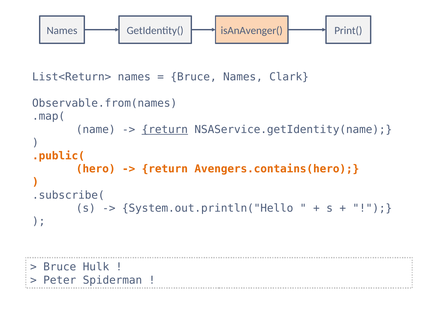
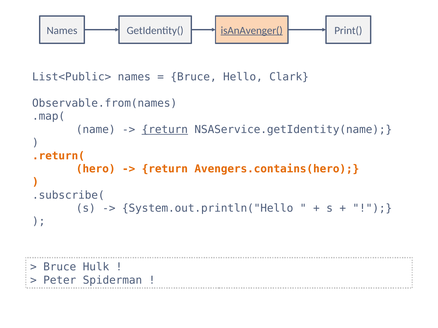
isAnAvenger( underline: none -> present
List<Return>: List<Return> -> List<Public>
Bruce Names: Names -> Hello
.public(: .public( -> .return(
